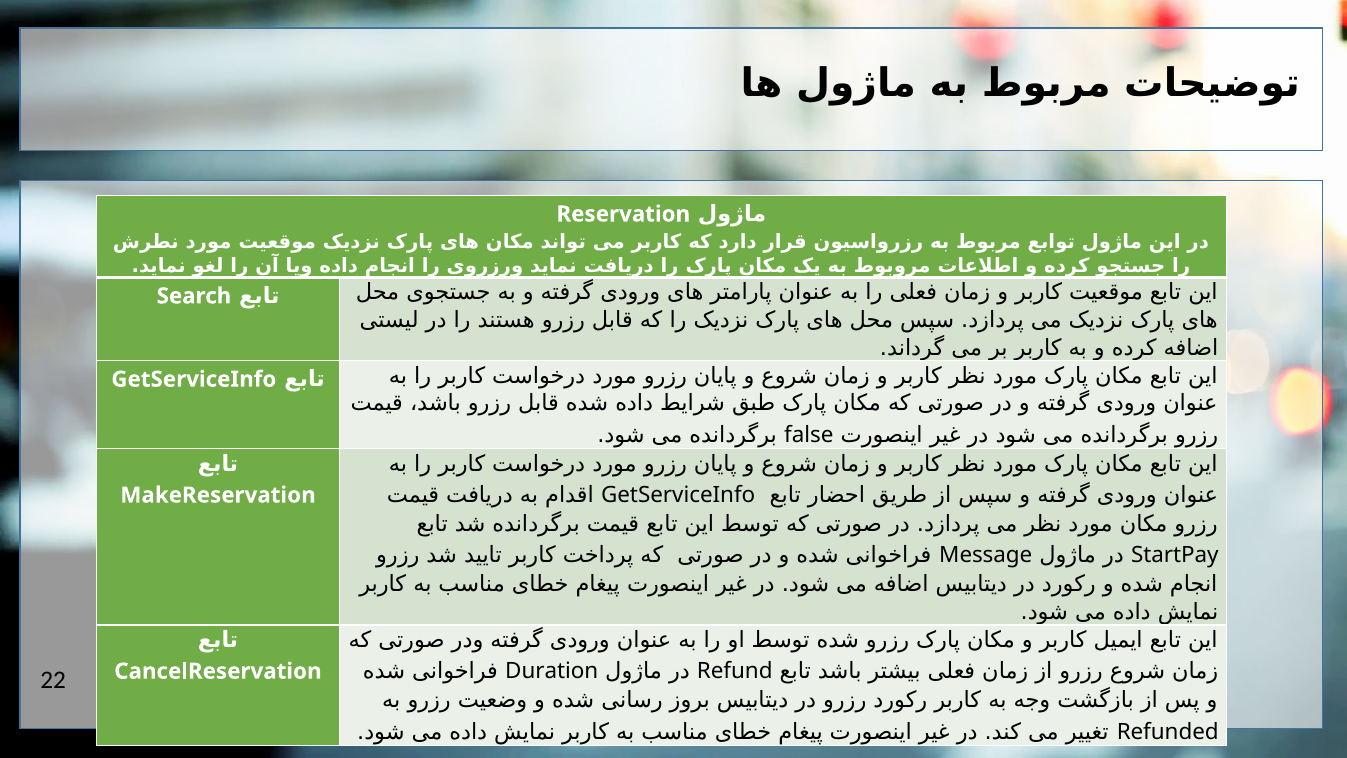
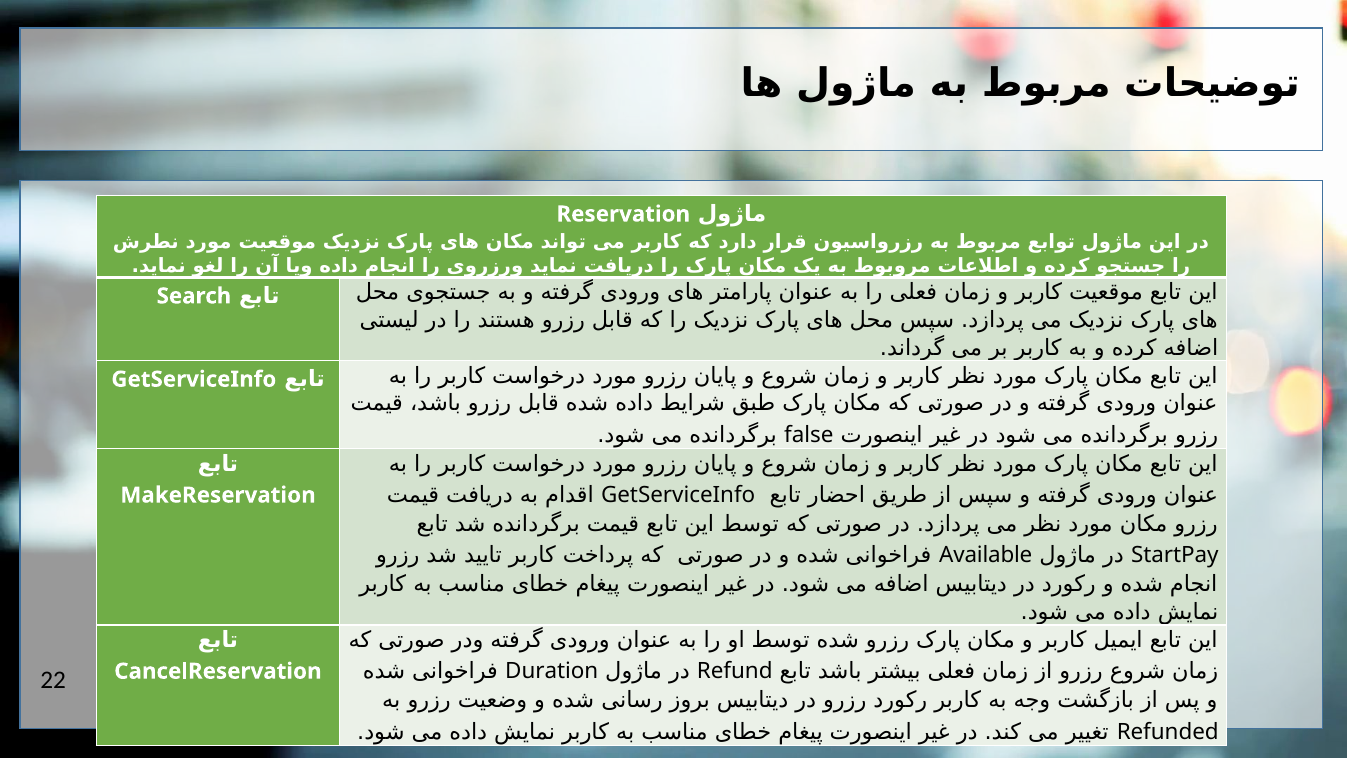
Message: Message -> Available
